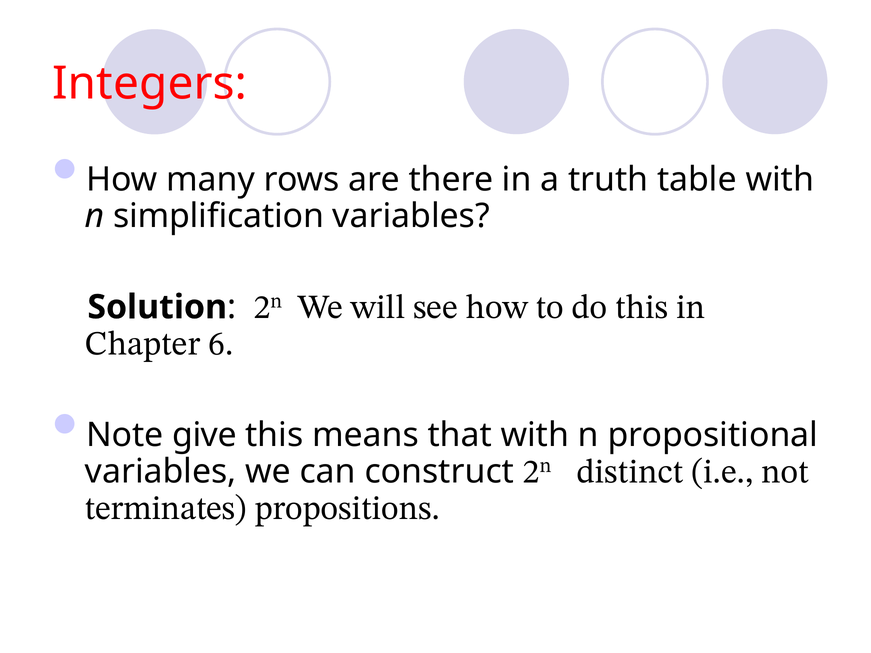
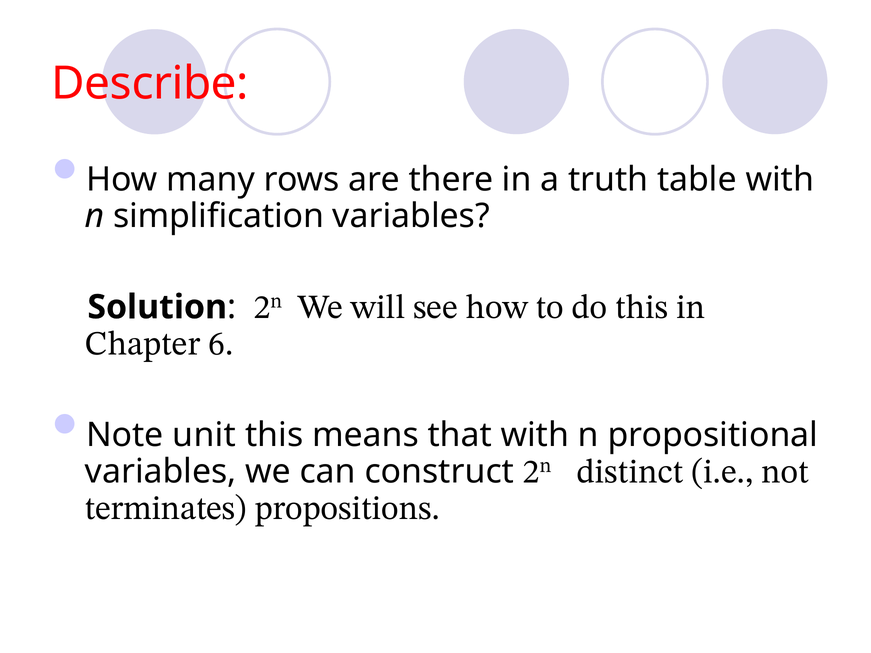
Integers: Integers -> Describe
give: give -> unit
